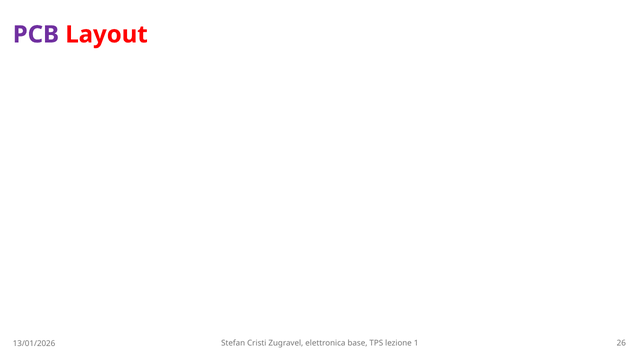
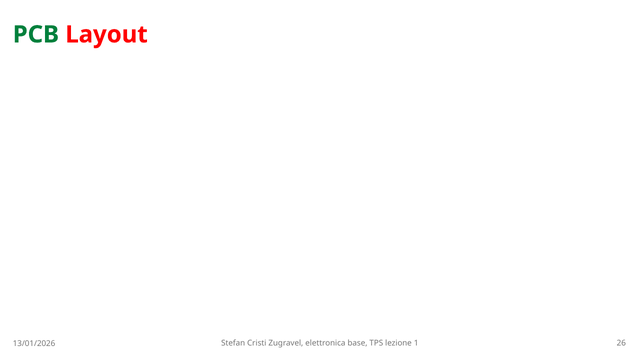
PCB colour: purple -> green
